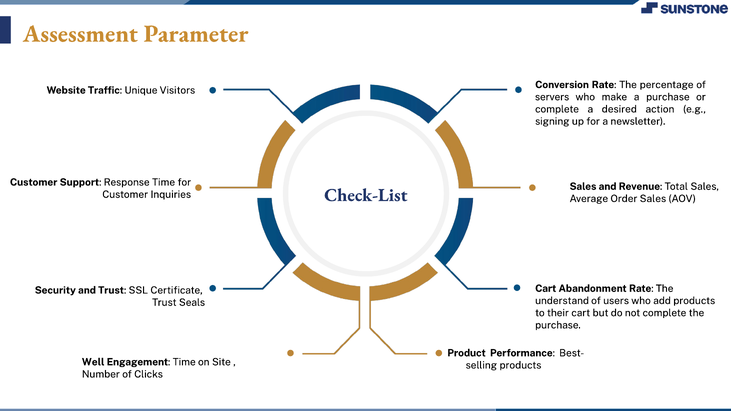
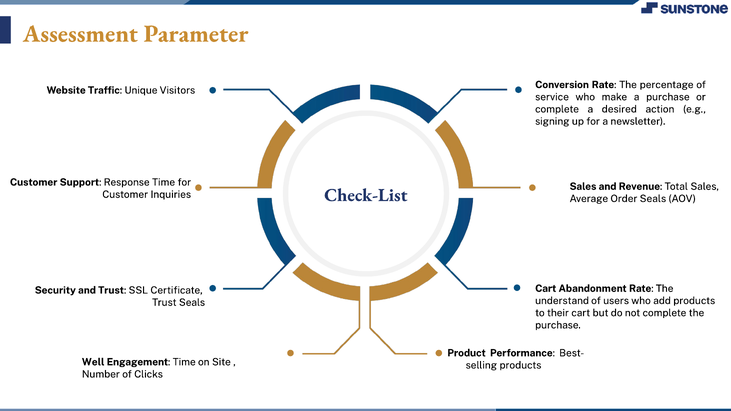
servers: servers -> service
Order Sales: Sales -> Seals
